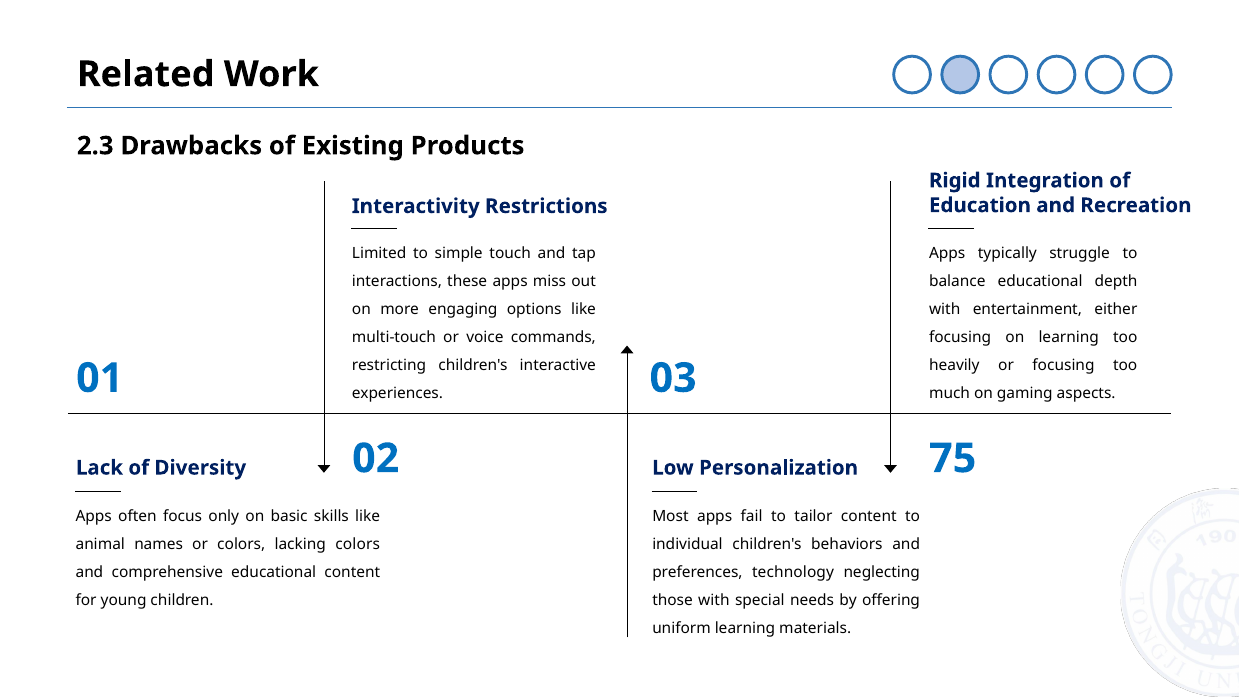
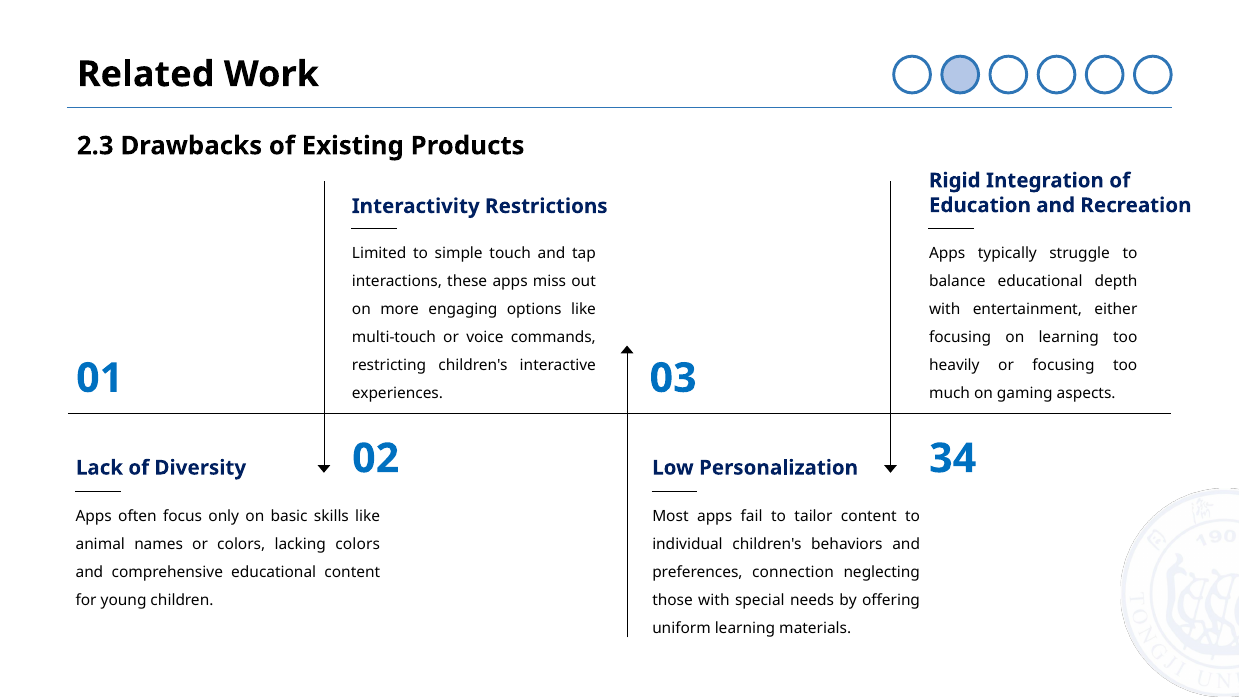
75: 75 -> 34
technology: technology -> connection
